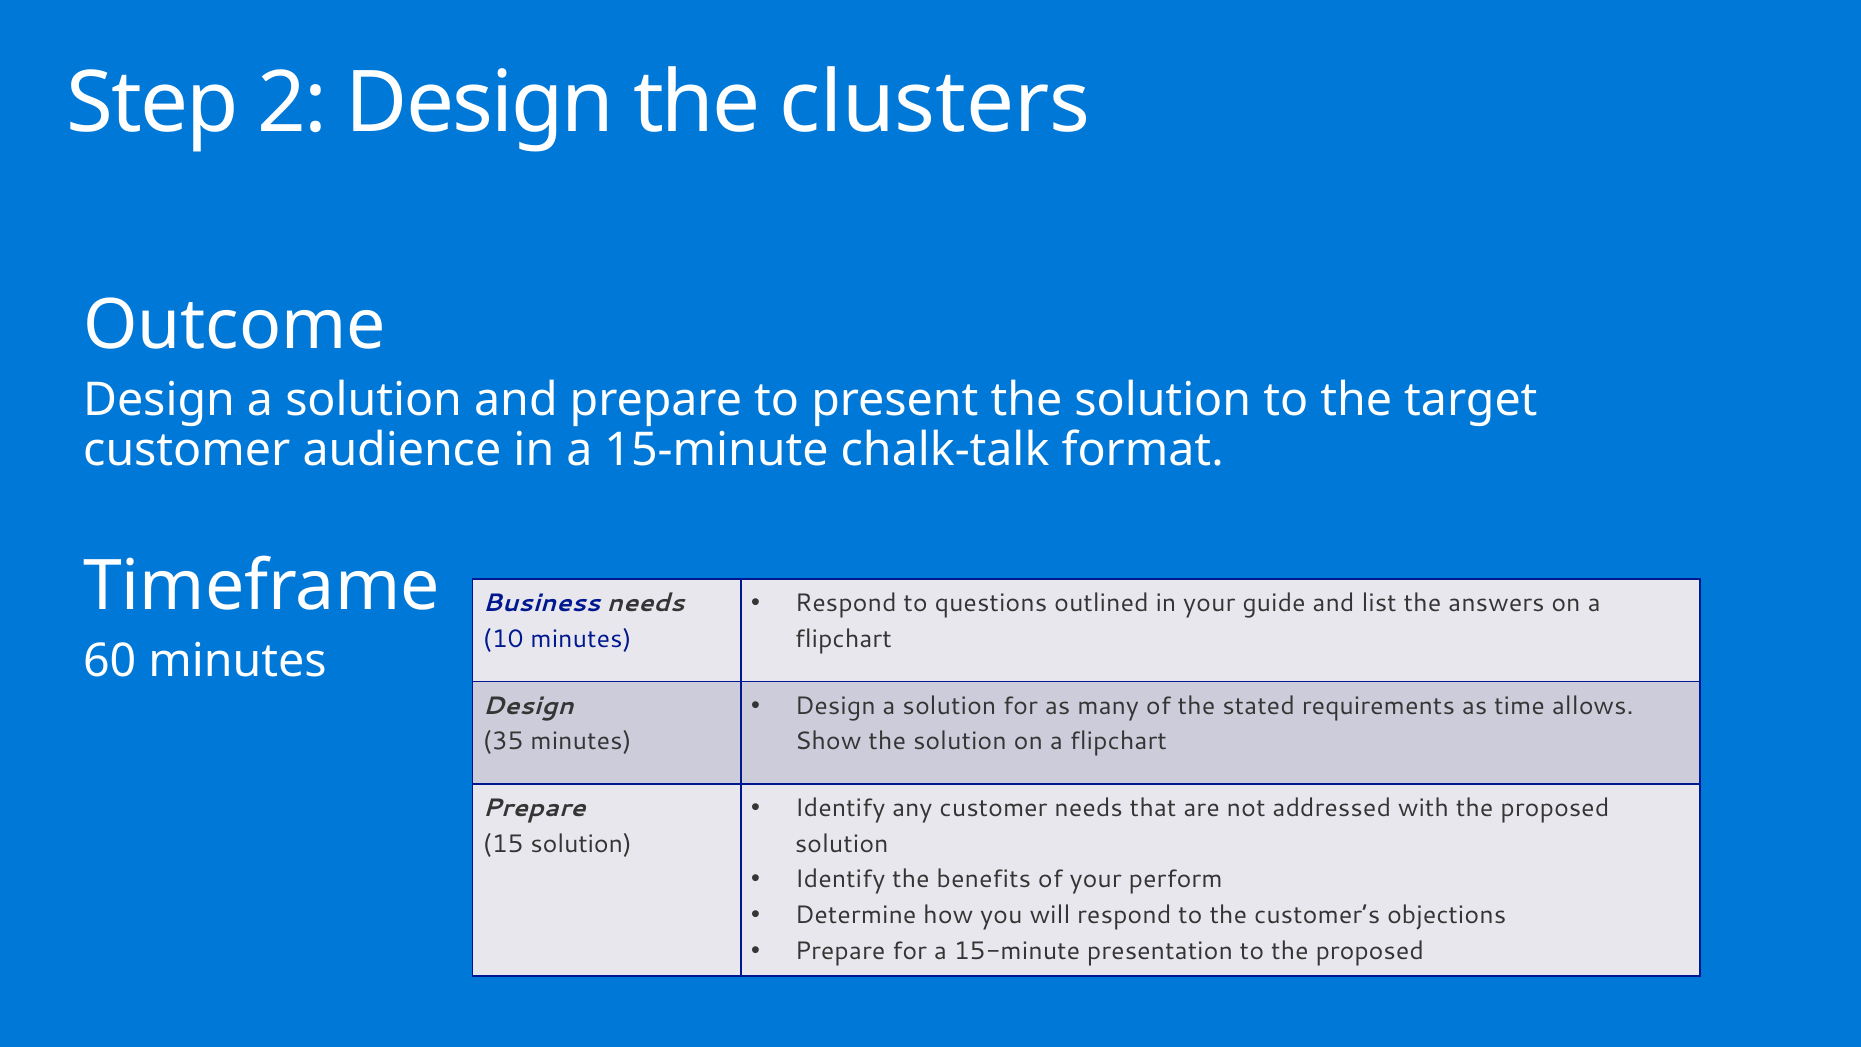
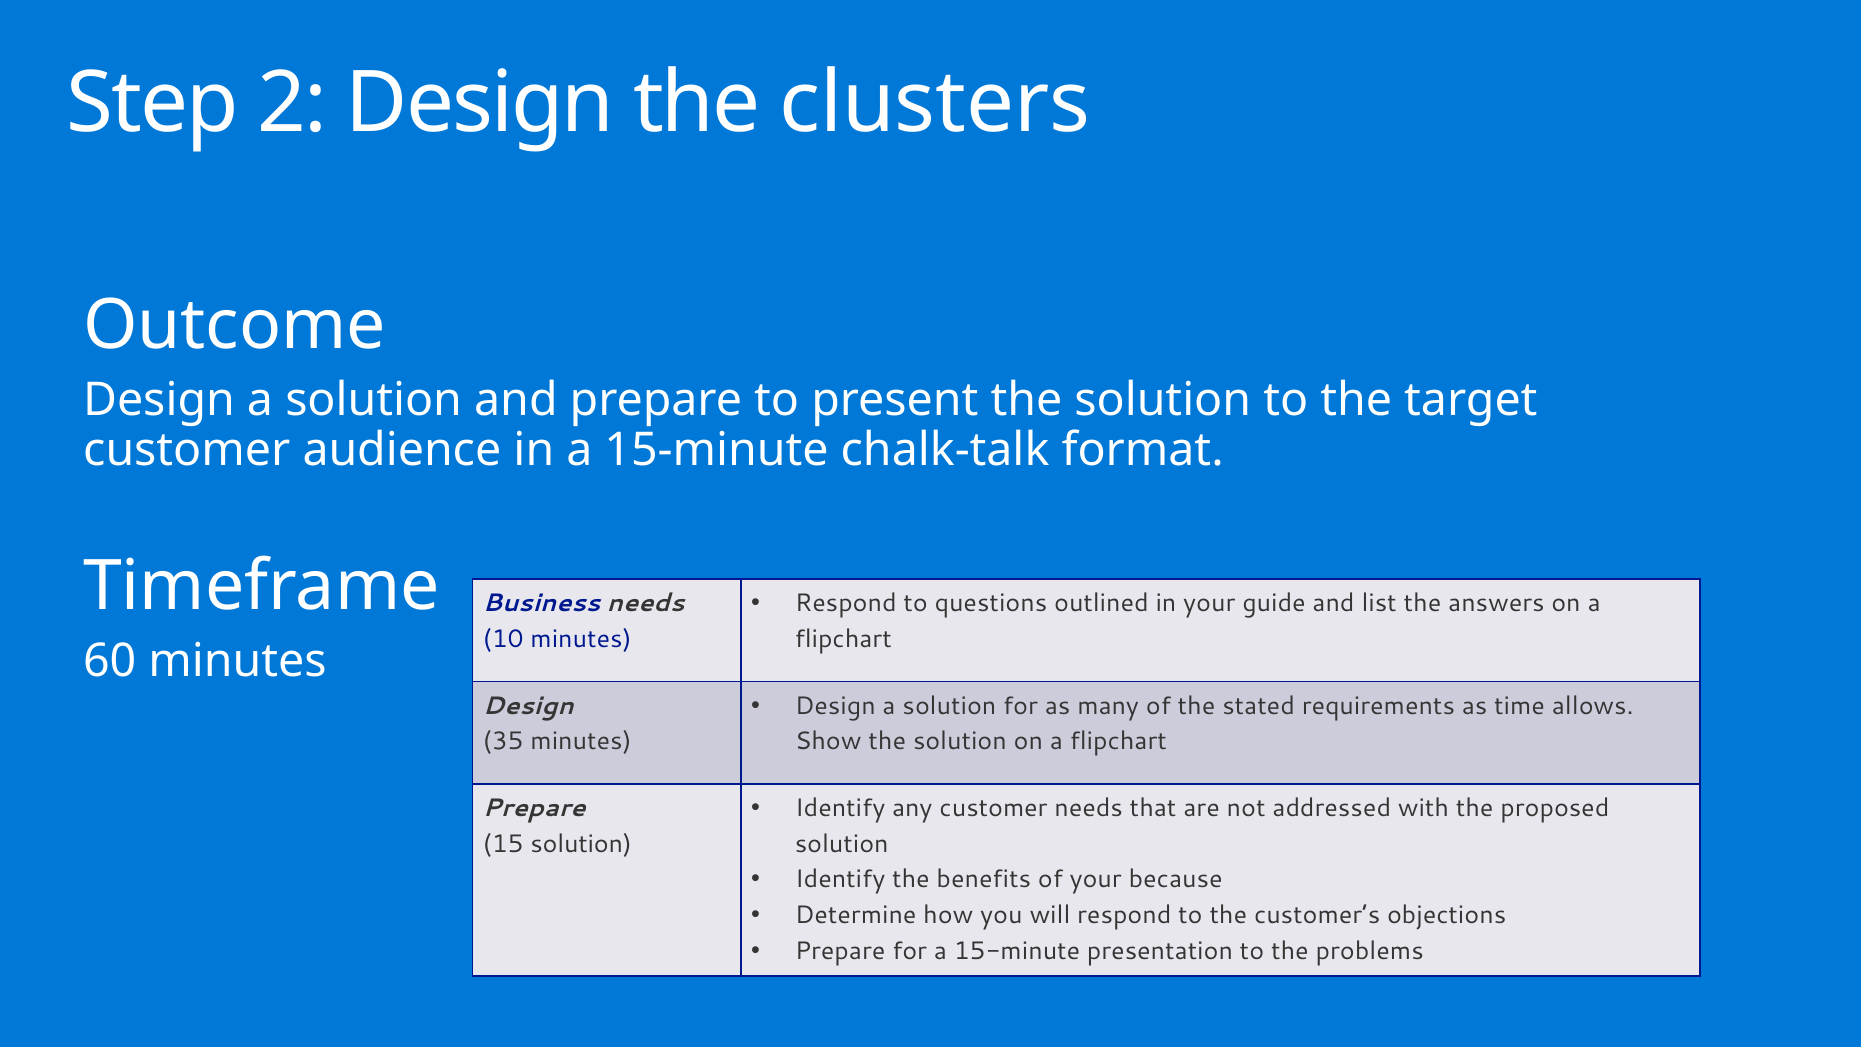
perform: perform -> because
to the proposed: proposed -> problems
